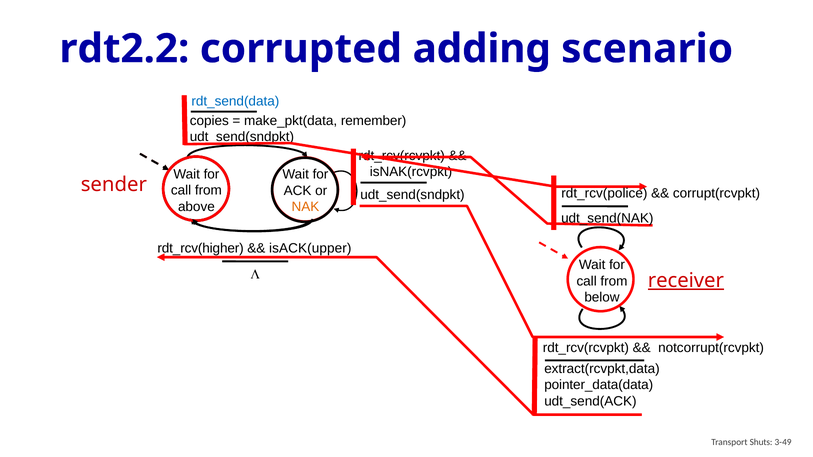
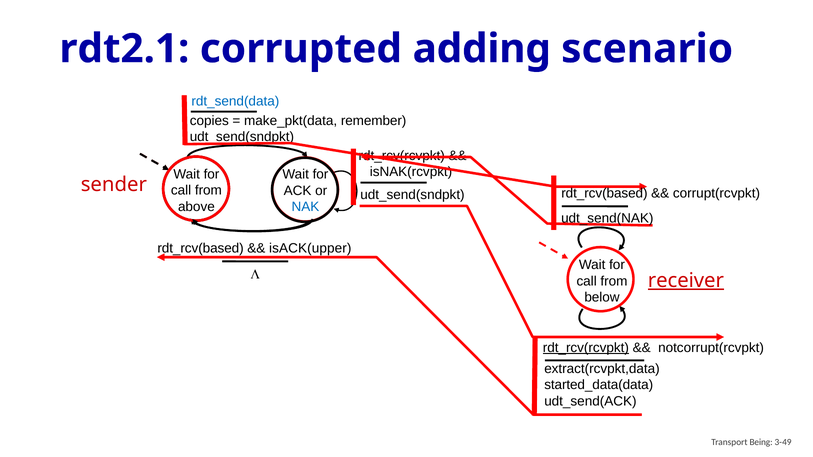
rdt2.2: rdt2.2 -> rdt2.1
rdt_rcv(police at (604, 193): rdt_rcv(police -> rdt_rcv(based
NAK colour: orange -> blue
rdt_rcv(higher at (201, 249): rdt_rcv(higher -> rdt_rcv(based
rdt_rcv(rcvpkt at (586, 348) underline: none -> present
pointer_data(data: pointer_data(data -> started_data(data
Shuts: Shuts -> Being
